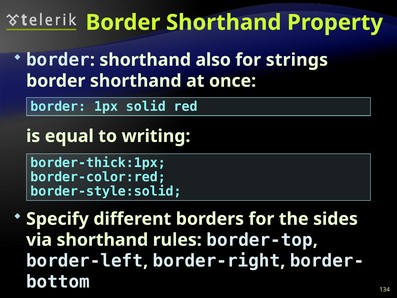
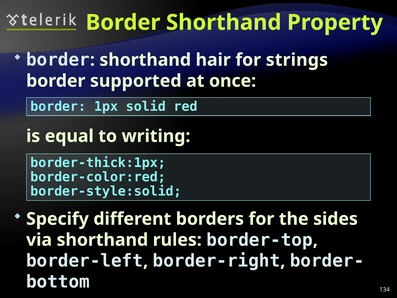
also: also -> hair
shorthand at (136, 81): shorthand -> supported
